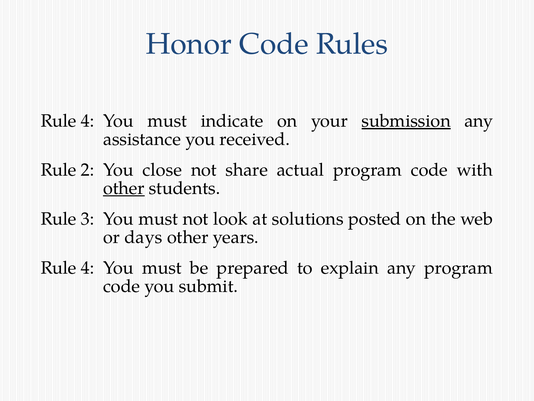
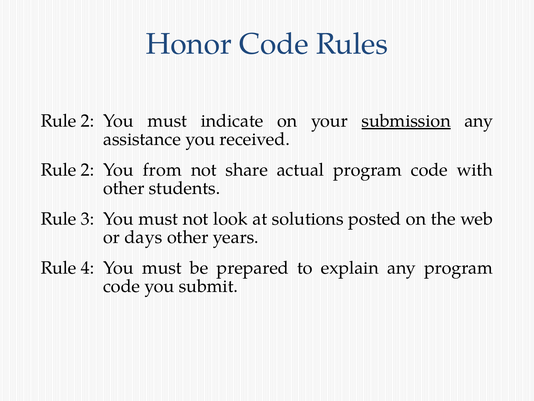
4 at (88, 121): 4 -> 2
close: close -> from
other at (124, 188) underline: present -> none
